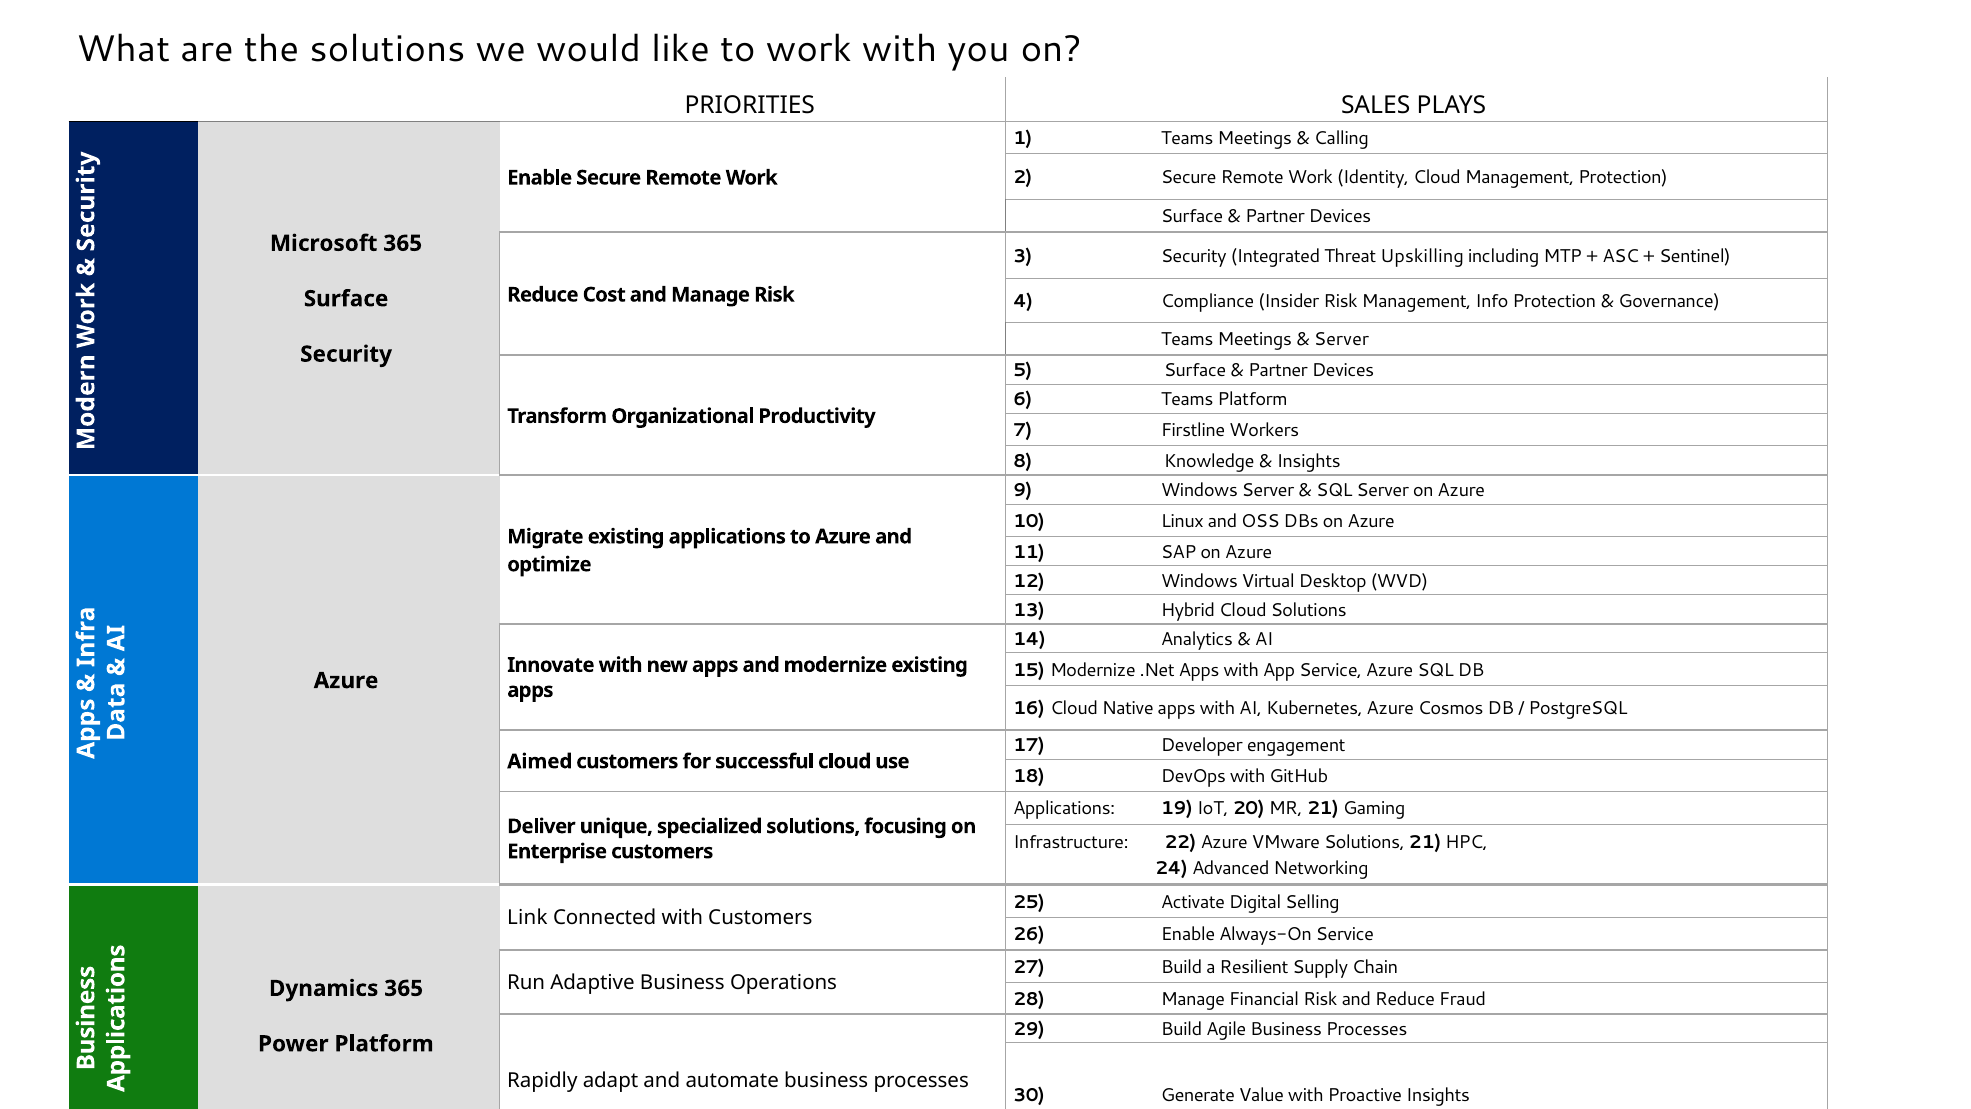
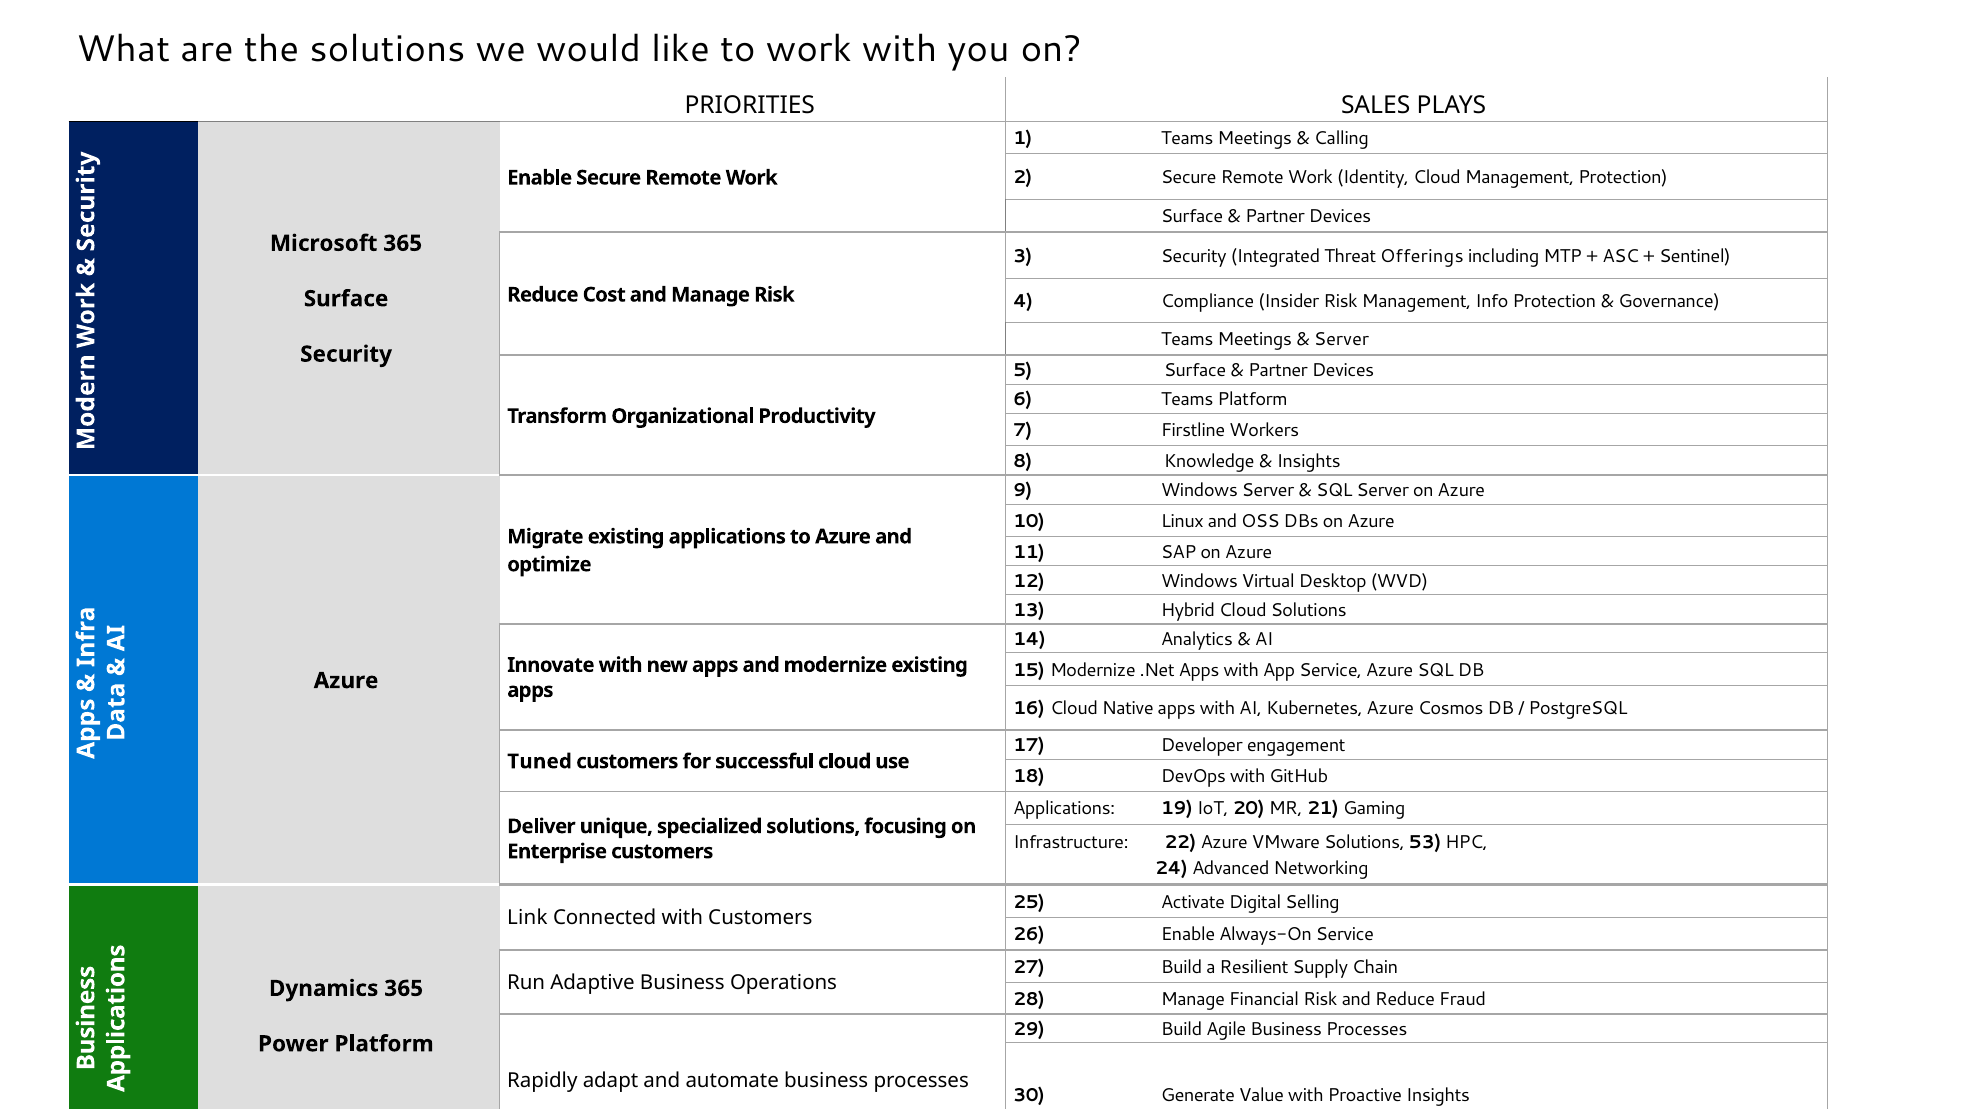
Upskilling: Upskilling -> Offerings
Aimed: Aimed -> Tuned
Solutions 21: 21 -> 53
